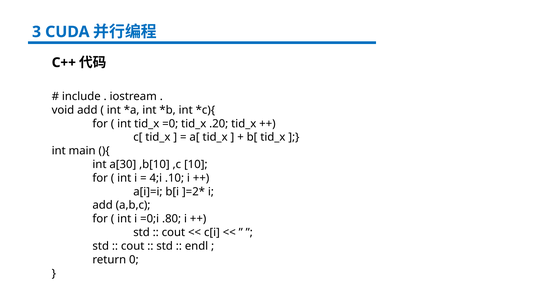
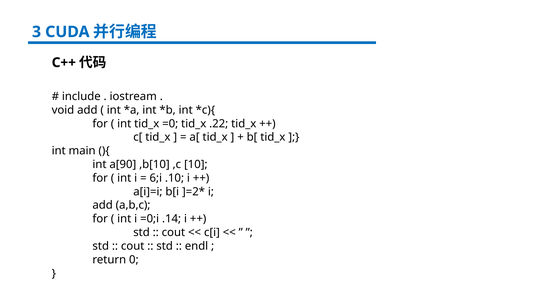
.20: .20 -> .22
a[30: a[30 -> a[90
4;i: 4;i -> 6;i
.80: .80 -> .14
